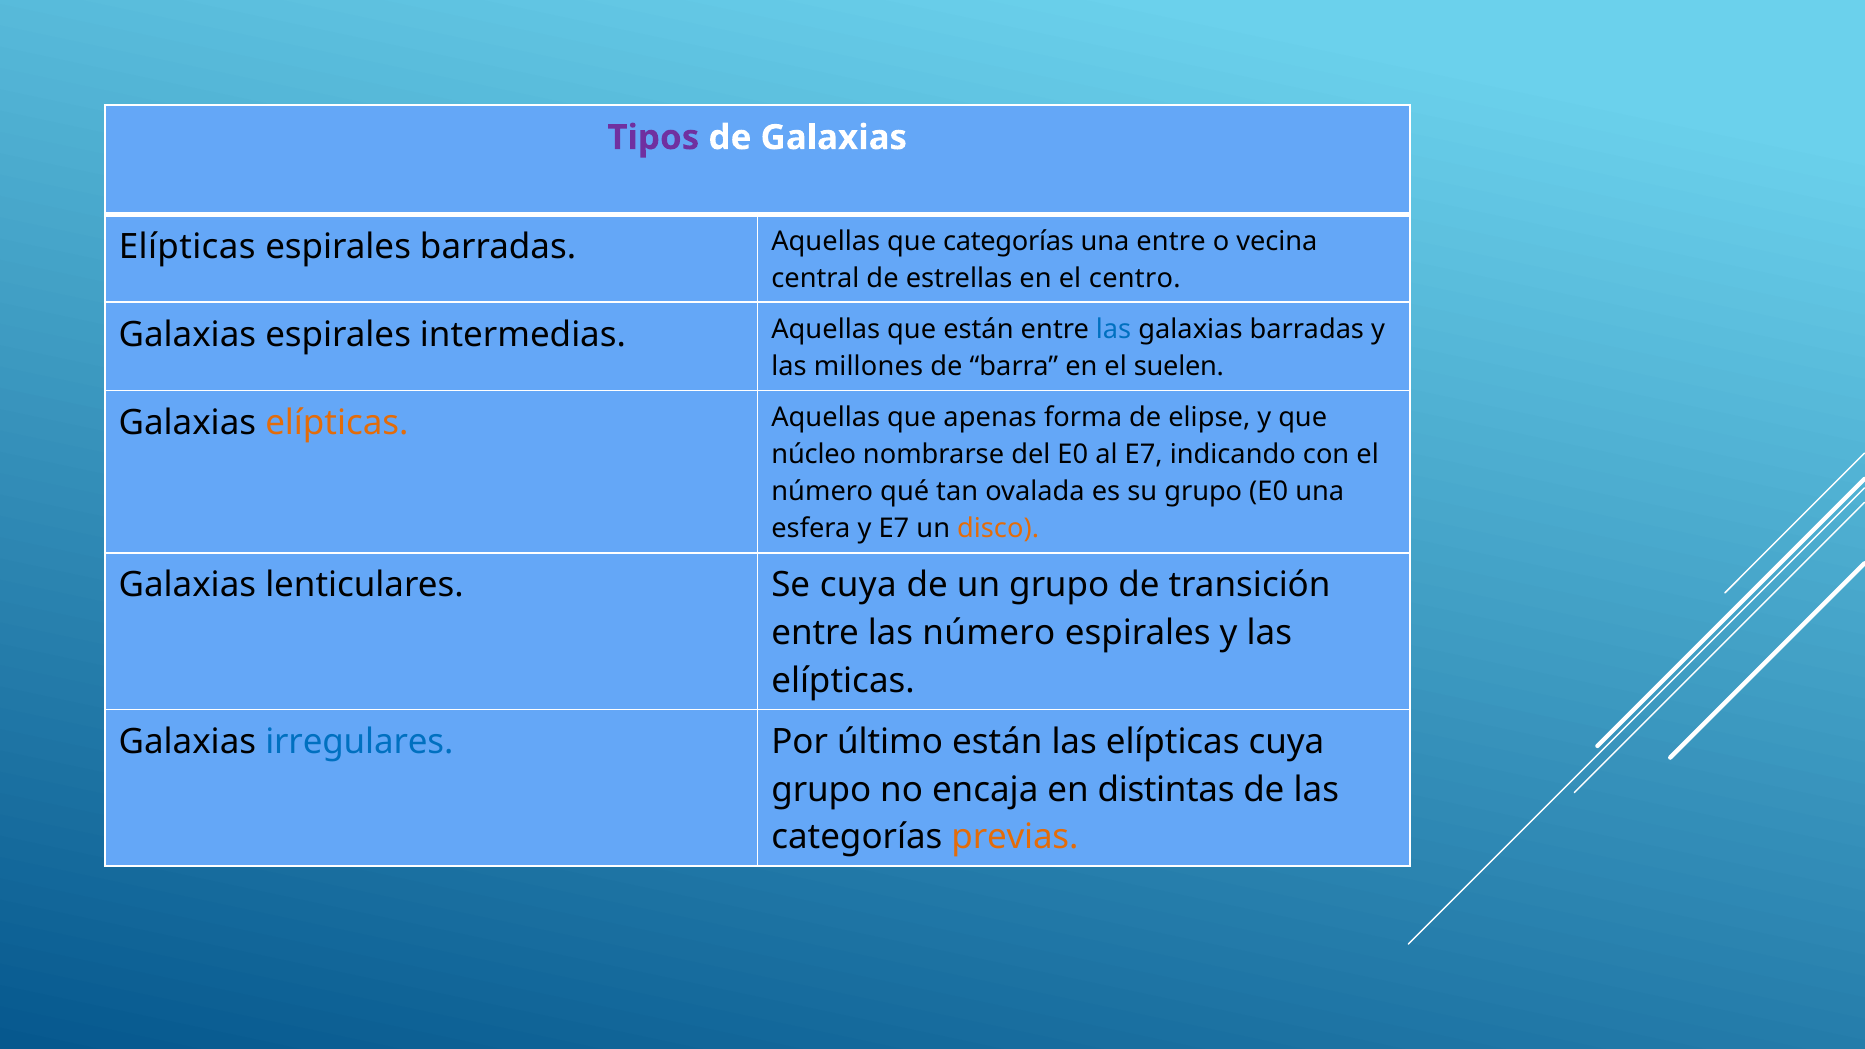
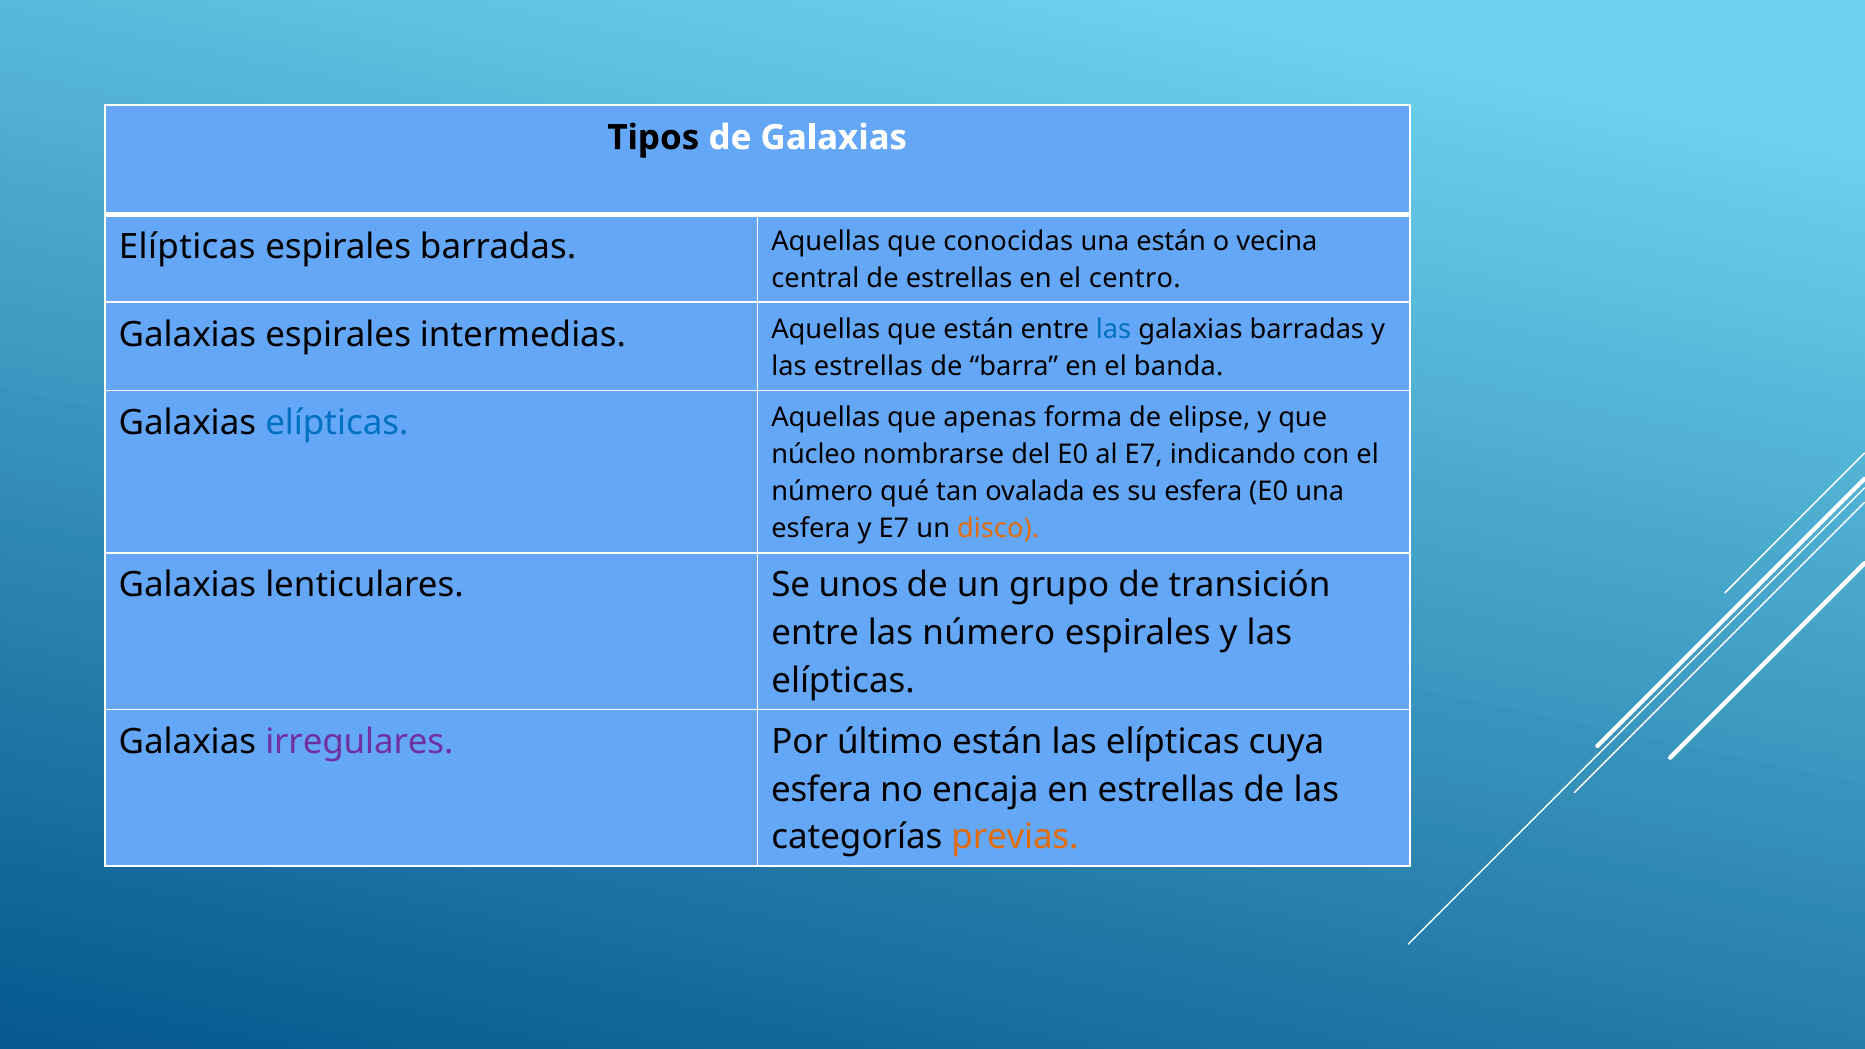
Tipos colour: purple -> black
que categorías: categorías -> conocidas
una entre: entre -> están
las millones: millones -> estrellas
suelen: suelen -> banda
elípticas at (337, 423) colour: orange -> blue
su grupo: grupo -> esfera
Se cuya: cuya -> unos
irregulares colour: blue -> purple
grupo at (821, 790): grupo -> esfera
en distintas: distintas -> estrellas
